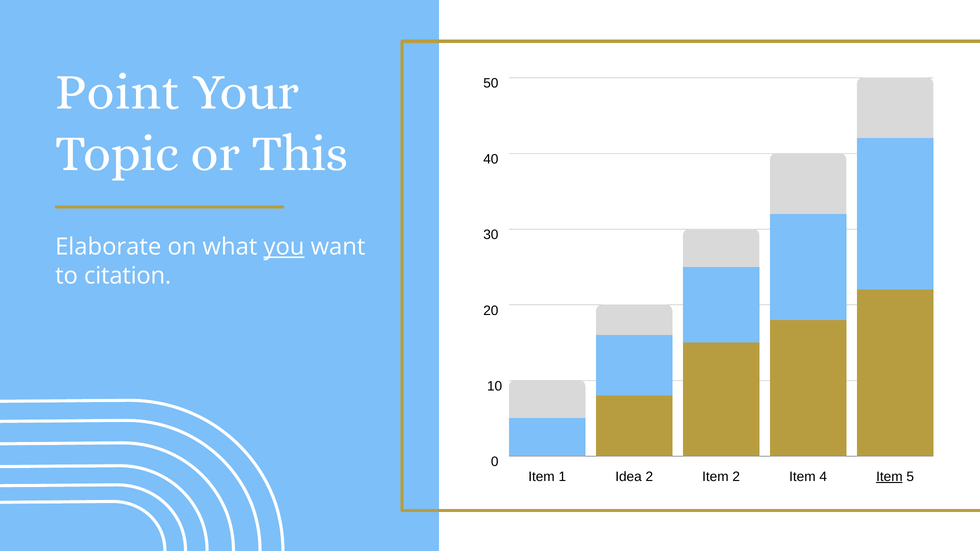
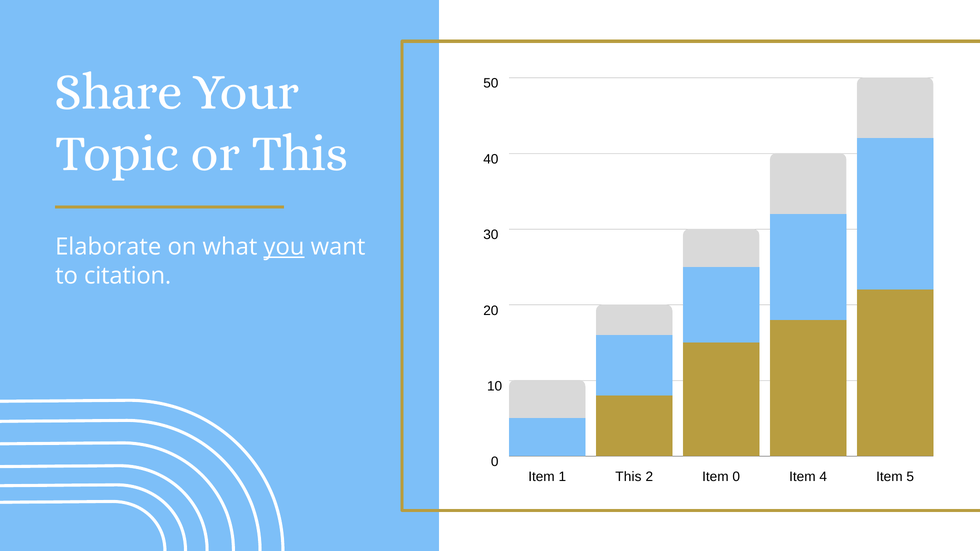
Point: Point -> Share
1 Idea: Idea -> This
Item 2: 2 -> 0
Item at (889, 477) underline: present -> none
